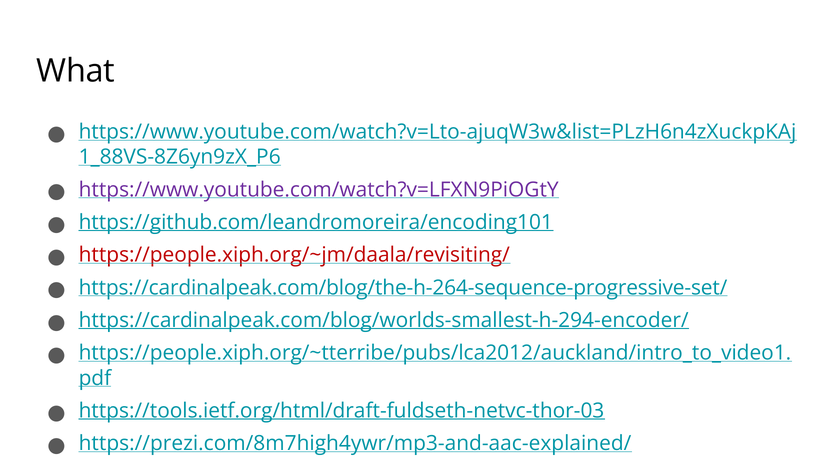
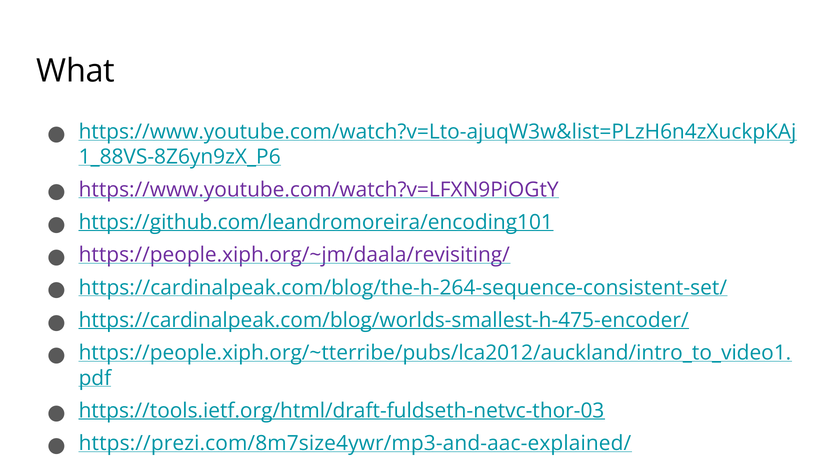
https://people.xiph.org/~jm/daala/revisiting/ colour: red -> purple
https://cardinalpeak.com/blog/the-h-264-sequence-progressive-set/: https://cardinalpeak.com/blog/the-h-264-sequence-progressive-set/ -> https://cardinalpeak.com/blog/the-h-264-sequence-consistent-set/
https://cardinalpeak.com/blog/worlds-smallest-h-294-encoder/: https://cardinalpeak.com/blog/worlds-smallest-h-294-encoder/ -> https://cardinalpeak.com/blog/worlds-smallest-h-475-encoder/
https://prezi.com/8m7high4ywr/mp3-and-aac-explained/: https://prezi.com/8m7high4ywr/mp3-and-aac-explained/ -> https://prezi.com/8m7size4ywr/mp3-and-aac-explained/
